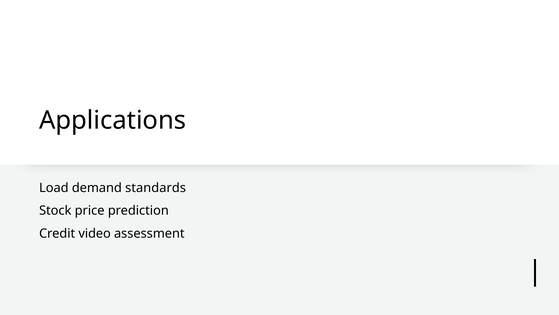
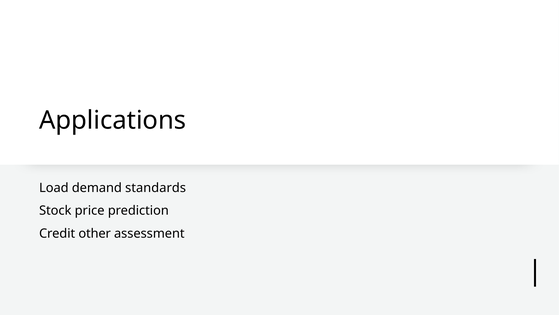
video: video -> other
